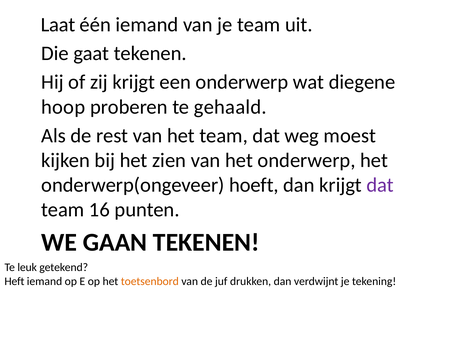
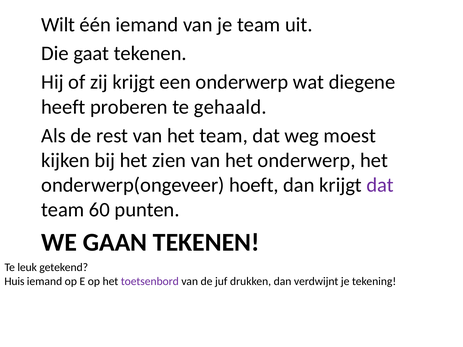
Laat: Laat -> Wilt
hoop: hoop -> heeft
16: 16 -> 60
Heft: Heft -> Huis
toetsenbord colour: orange -> purple
